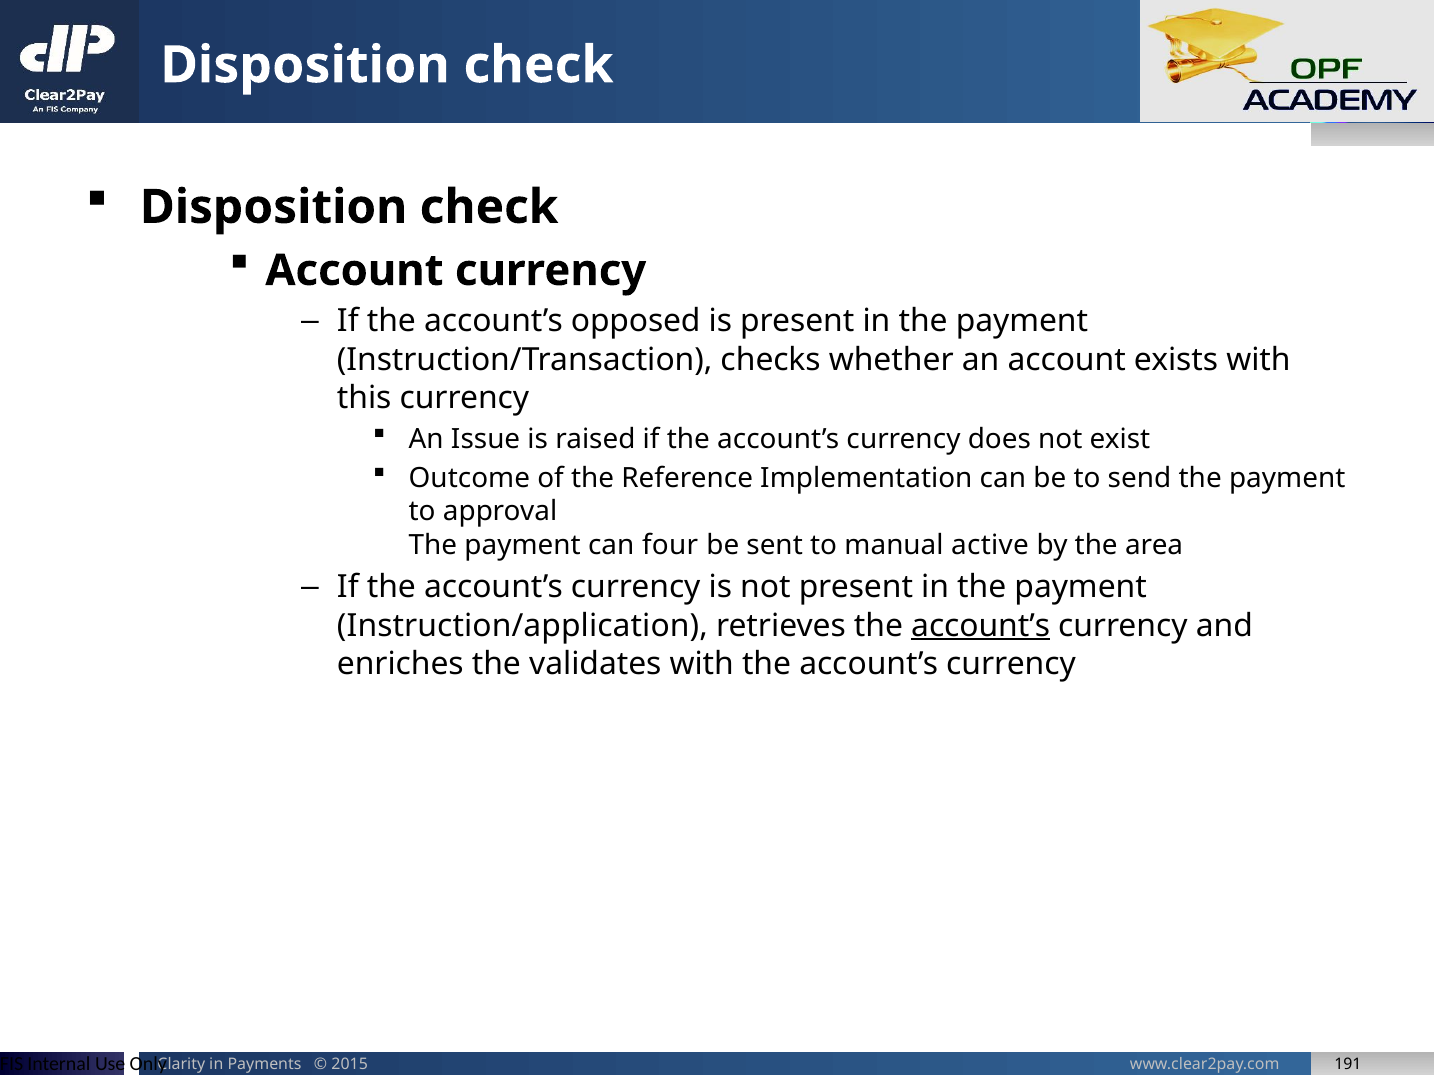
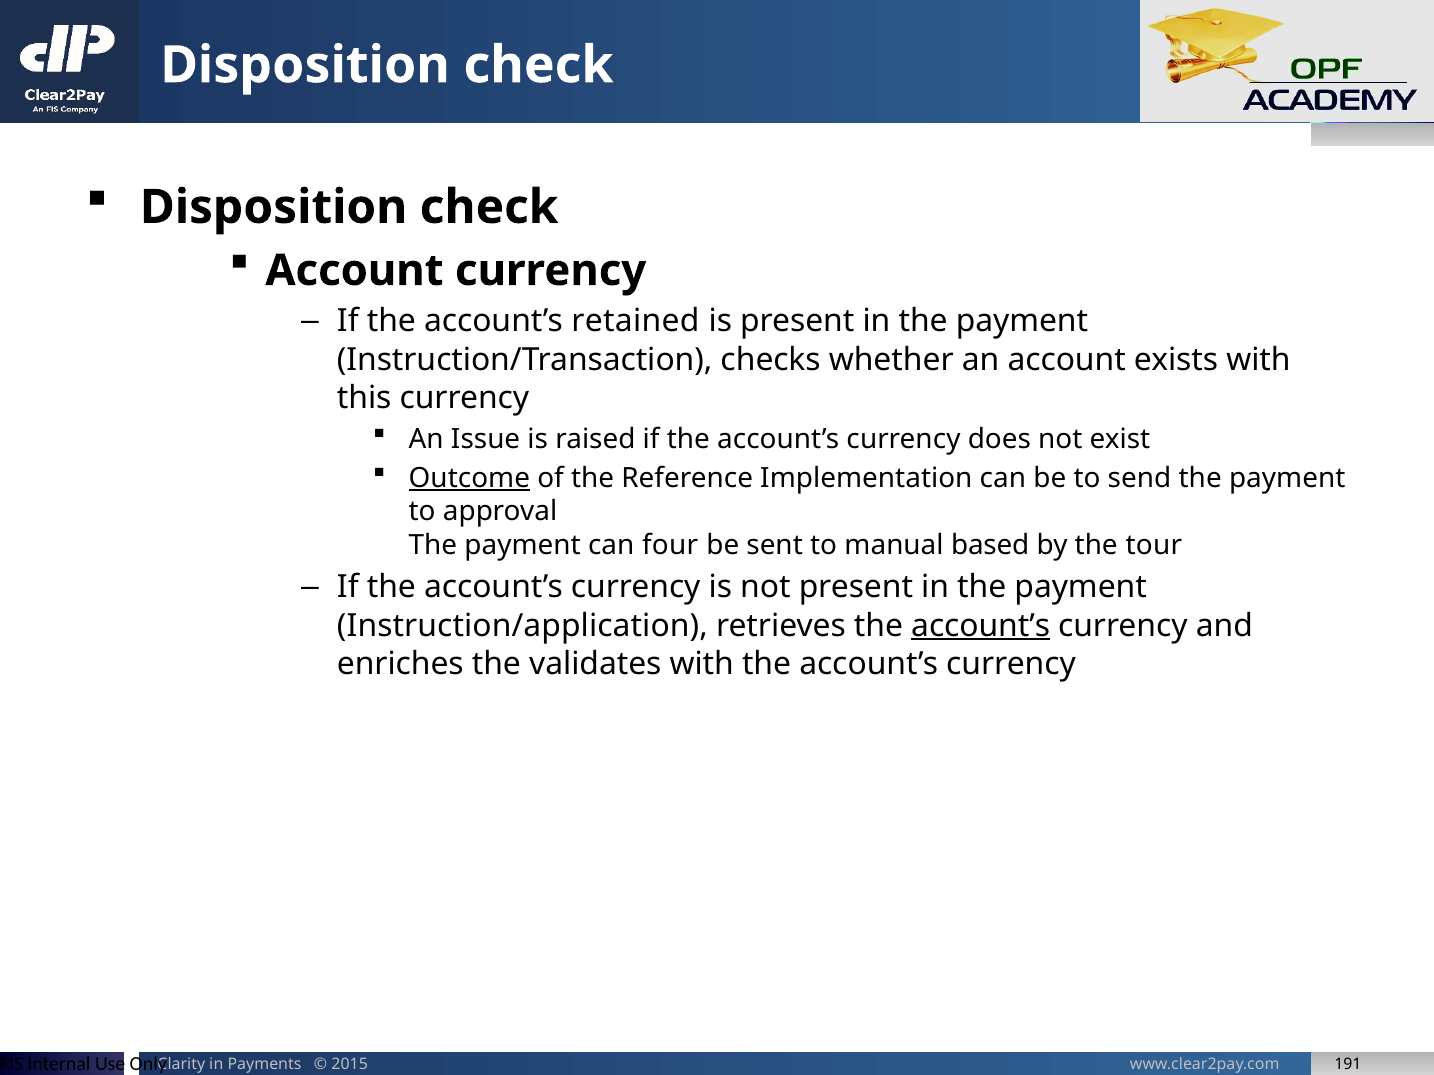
opposed: opposed -> retained
Outcome underline: none -> present
active: active -> based
area: area -> tour
